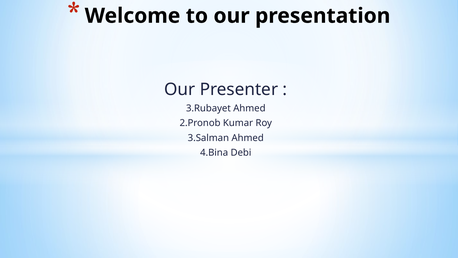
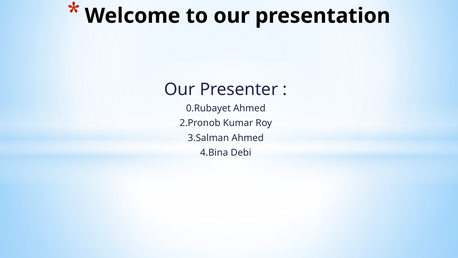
3.Rubayet: 3.Rubayet -> 0.Rubayet
